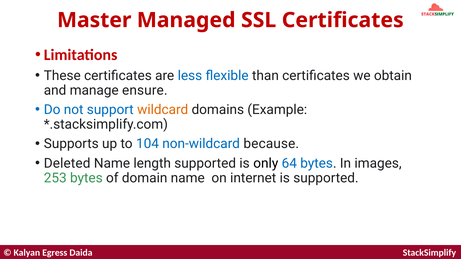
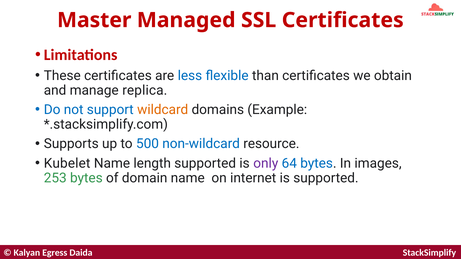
ensure: ensure -> replica
104: 104 -> 500
because: because -> resource
Deleted: Deleted -> Kubelet
only colour: black -> purple
